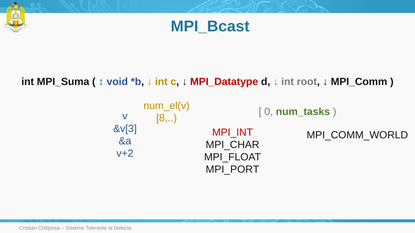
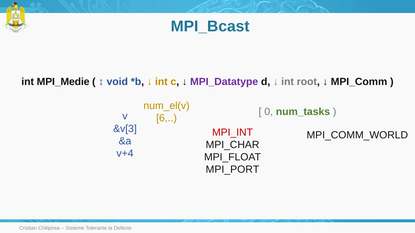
MPI_Suma: MPI_Suma -> MPI_Medie
MPI_Datatype colour: red -> purple
8: 8 -> 6
v+2: v+2 -> v+4
